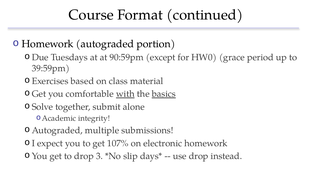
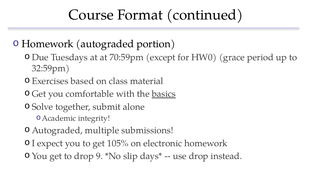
90:59pm: 90:59pm -> 70:59pm
39:59pm: 39:59pm -> 32:59pm
with underline: present -> none
107%: 107% -> 105%
3: 3 -> 9
